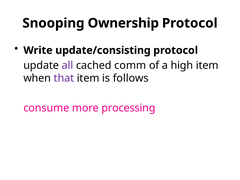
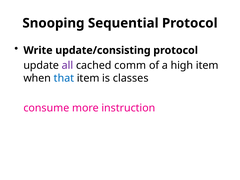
Ownership: Ownership -> Sequential
that colour: purple -> blue
follows: follows -> classes
processing: processing -> instruction
